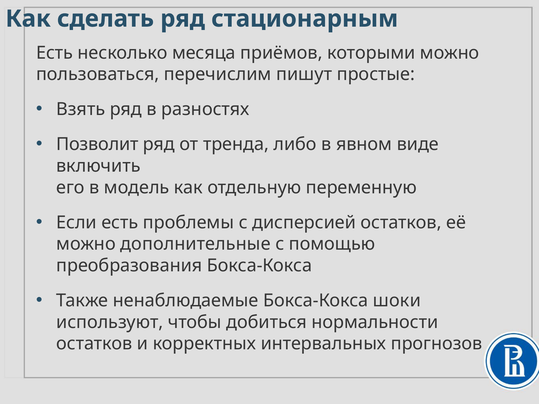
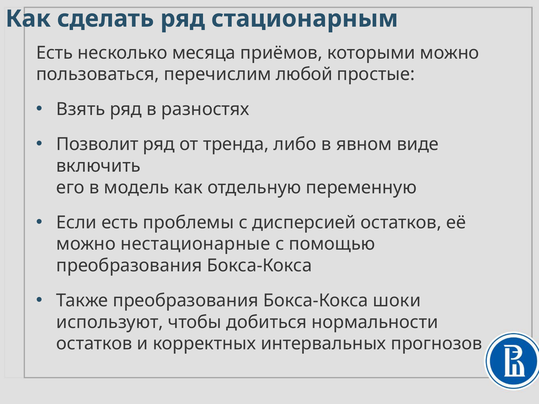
пишут: пишут -> любой
дополнительные: дополнительные -> нестационарные
Также ненаблюдаемые: ненаблюдаемые -> преобразования
